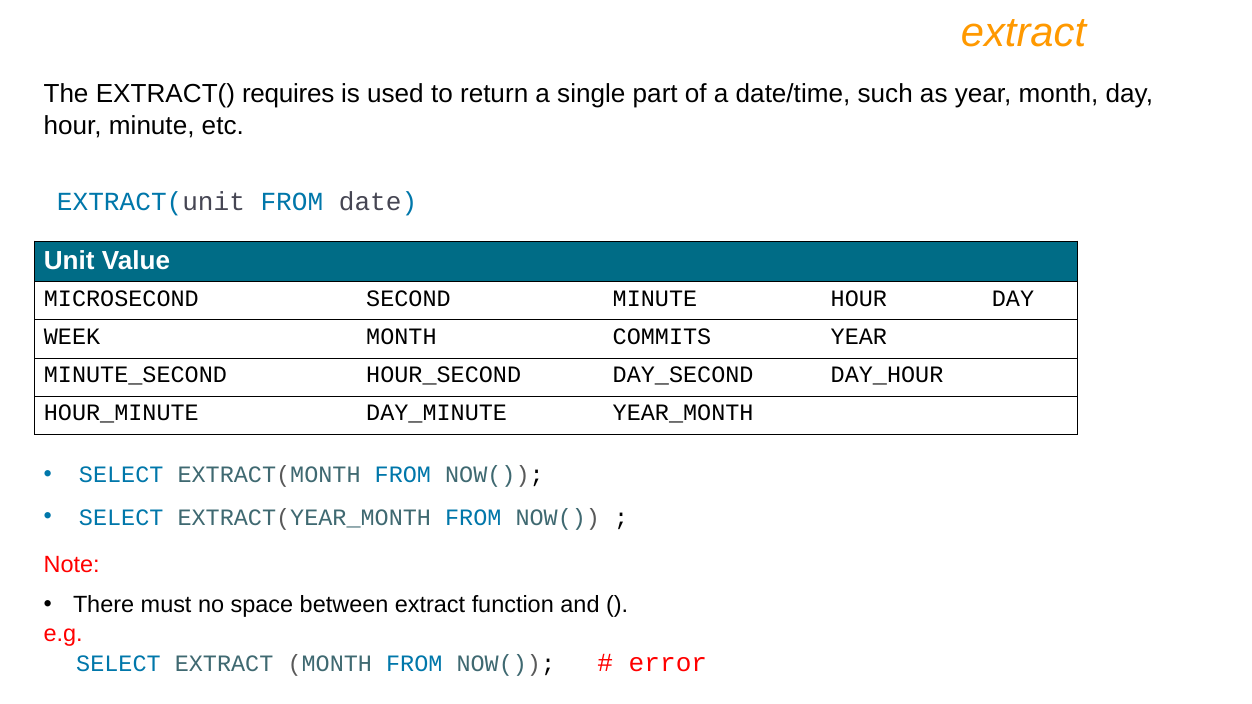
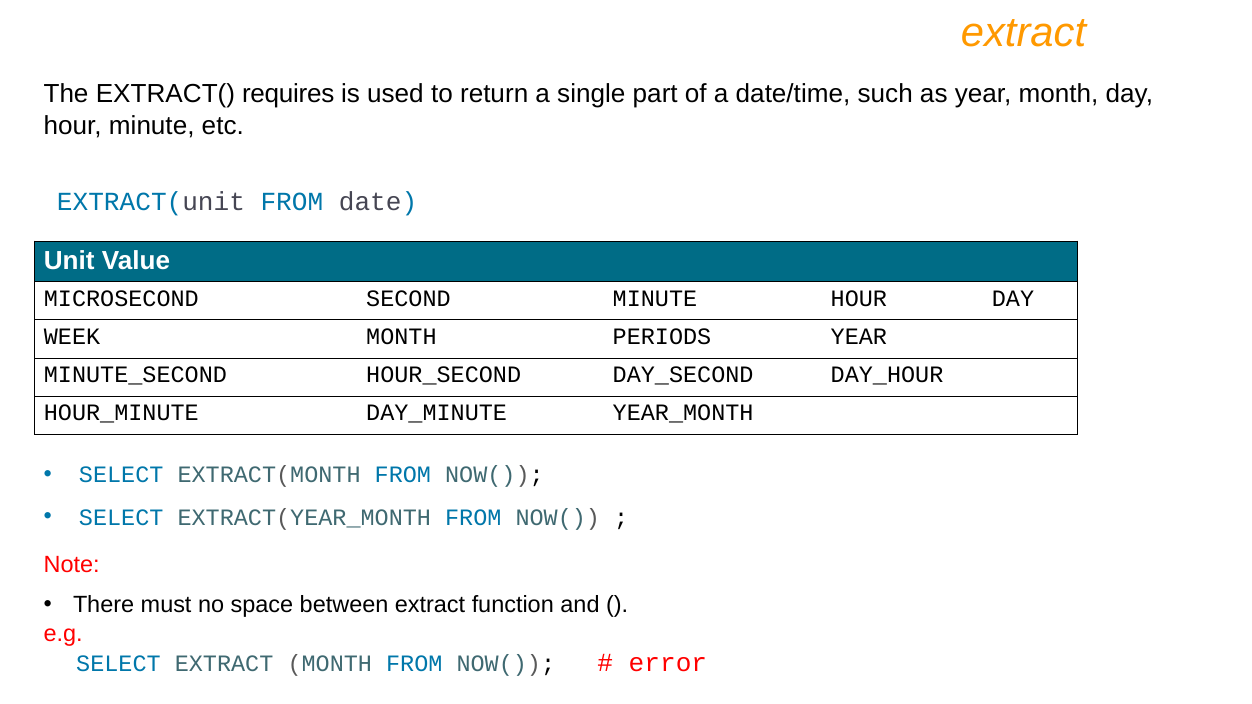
COMMITS: COMMITS -> PERIODS
